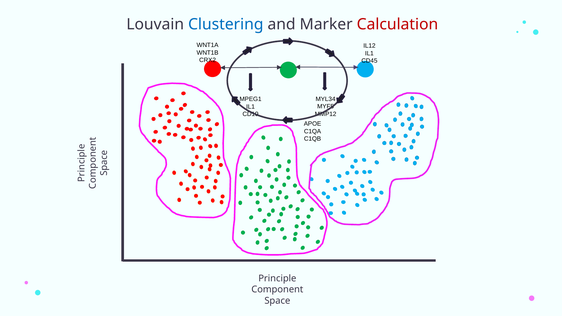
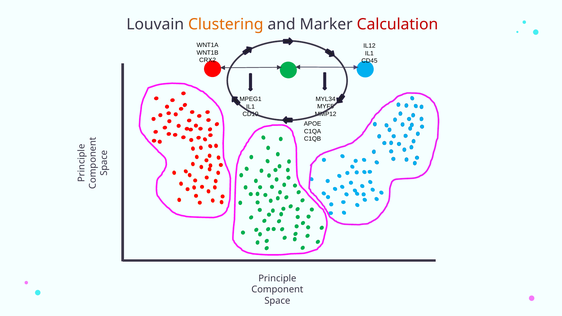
Clustering colour: blue -> orange
